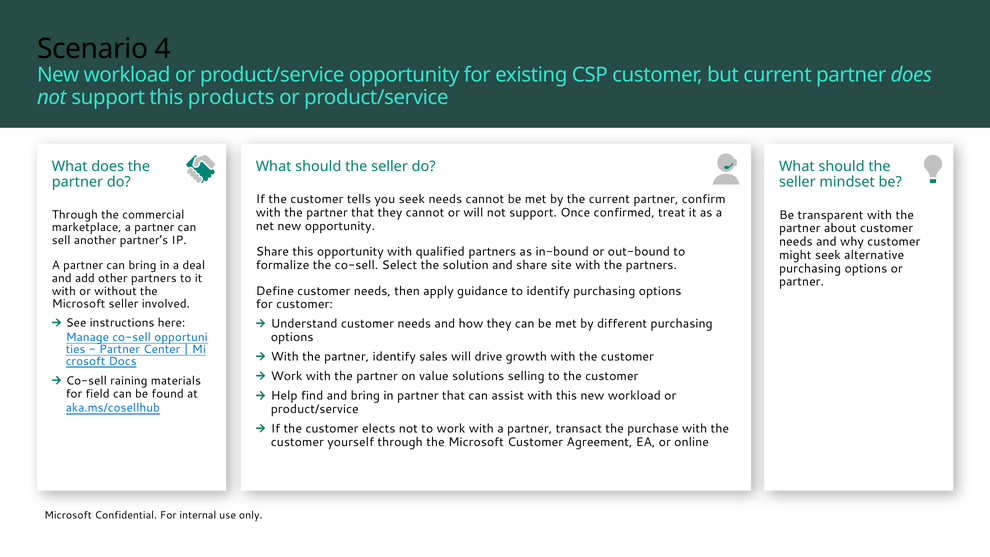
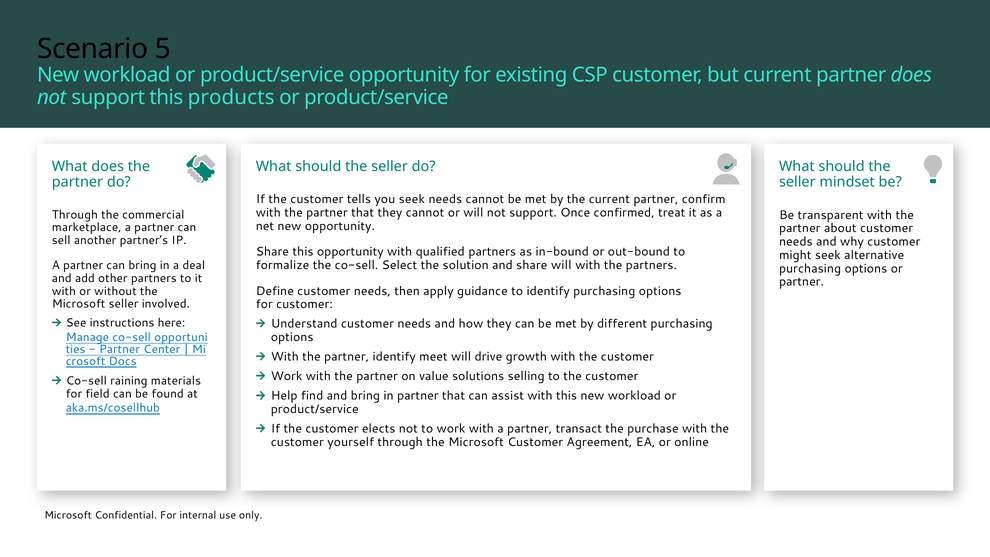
4: 4 -> 5
share site: site -> will
sales: sales -> meet
